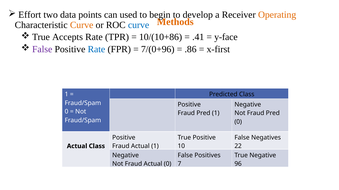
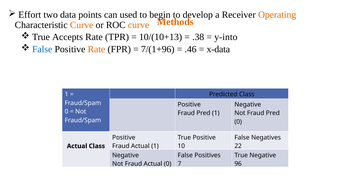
curve at (139, 25) colour: blue -> orange
10/(10+86: 10/(10+86 -> 10/(10+13
.41: .41 -> .38
y-face: y-face -> y-into
False at (42, 49) colour: purple -> blue
Rate at (96, 49) colour: blue -> orange
7/(0+96: 7/(0+96 -> 7/(1+96
.86: .86 -> .46
x-first: x-first -> x-data
